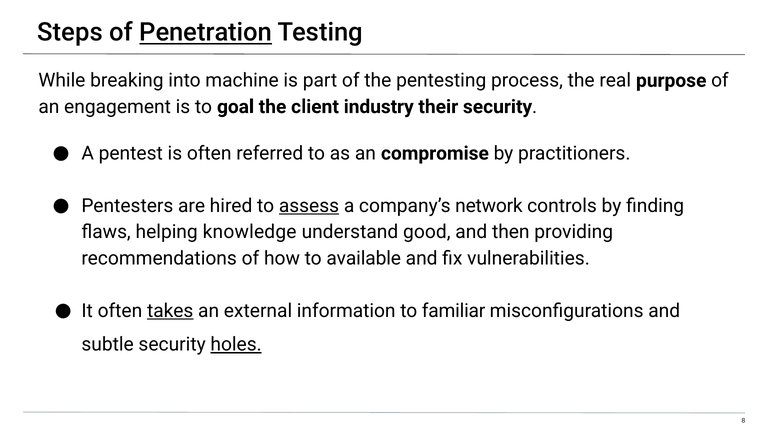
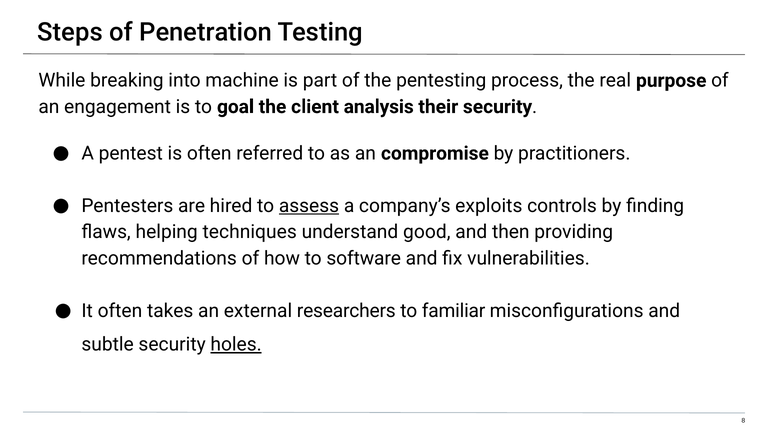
Penetration underline: present -> none
industry: industry -> analysis
network: network -> exploits
knowledge: knowledge -> techniques
available: available -> software
takes underline: present -> none
information: information -> researchers
